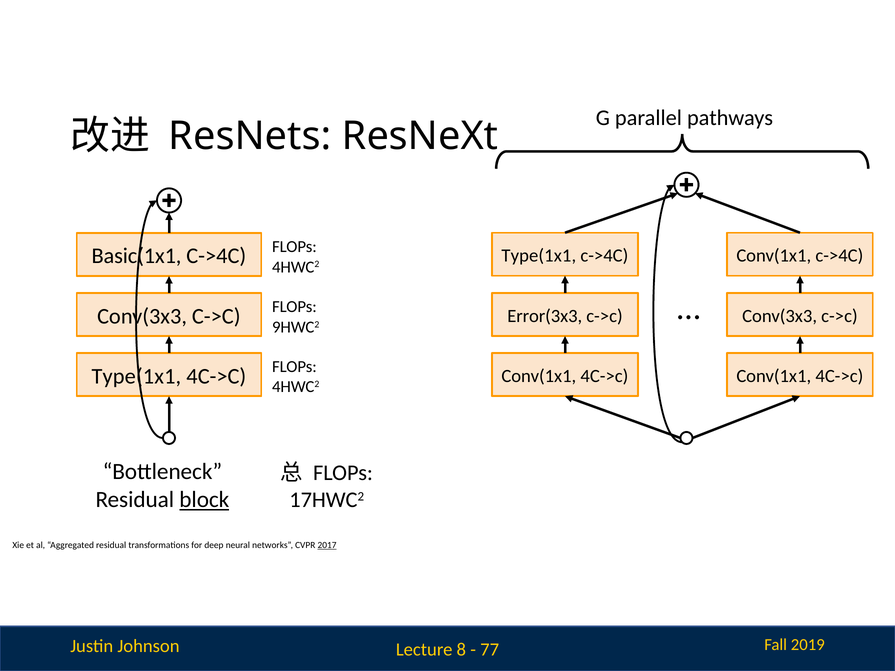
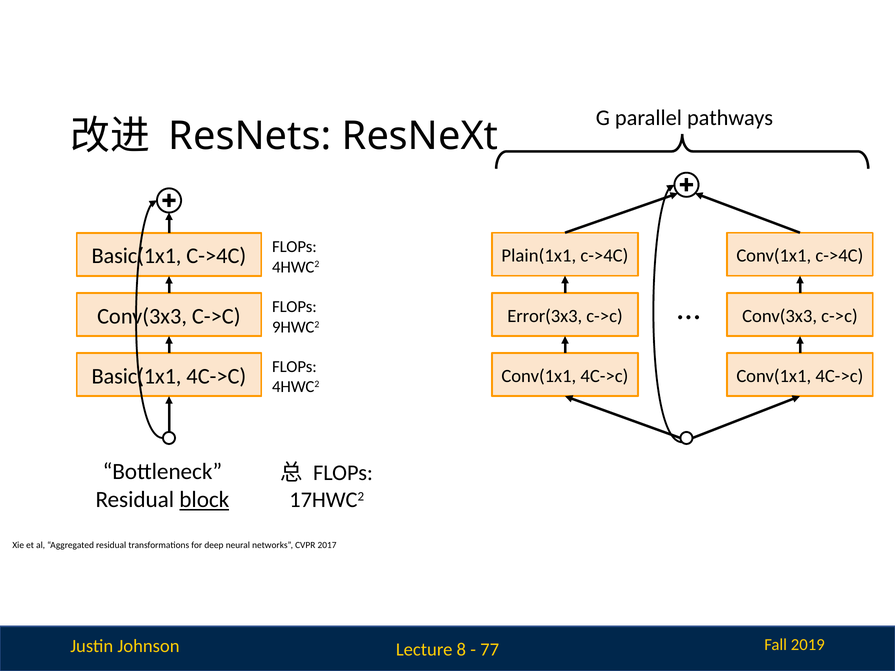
Type(1x1 at (539, 256): Type(1x1 -> Plain(1x1
Type(1x1 at (136, 376): Type(1x1 -> Basic(1x1
2017 underline: present -> none
